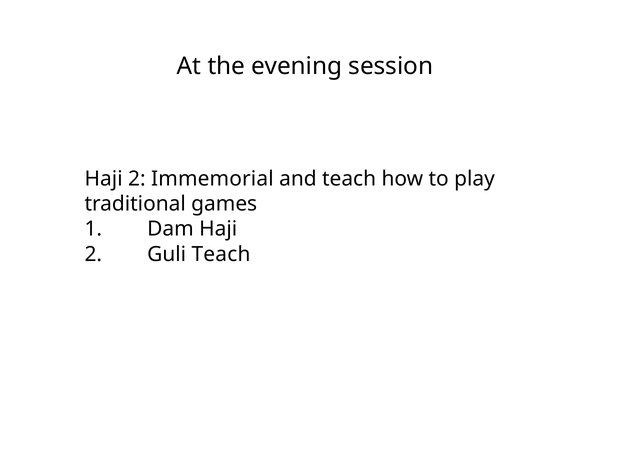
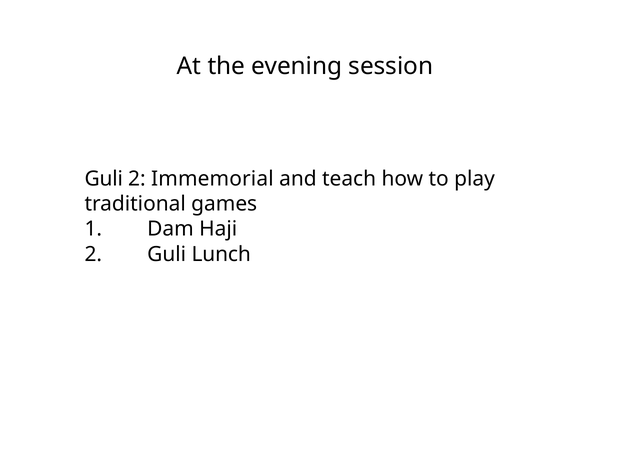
Haji at (104, 179): Haji -> Guli
Guli Teach: Teach -> Lunch
